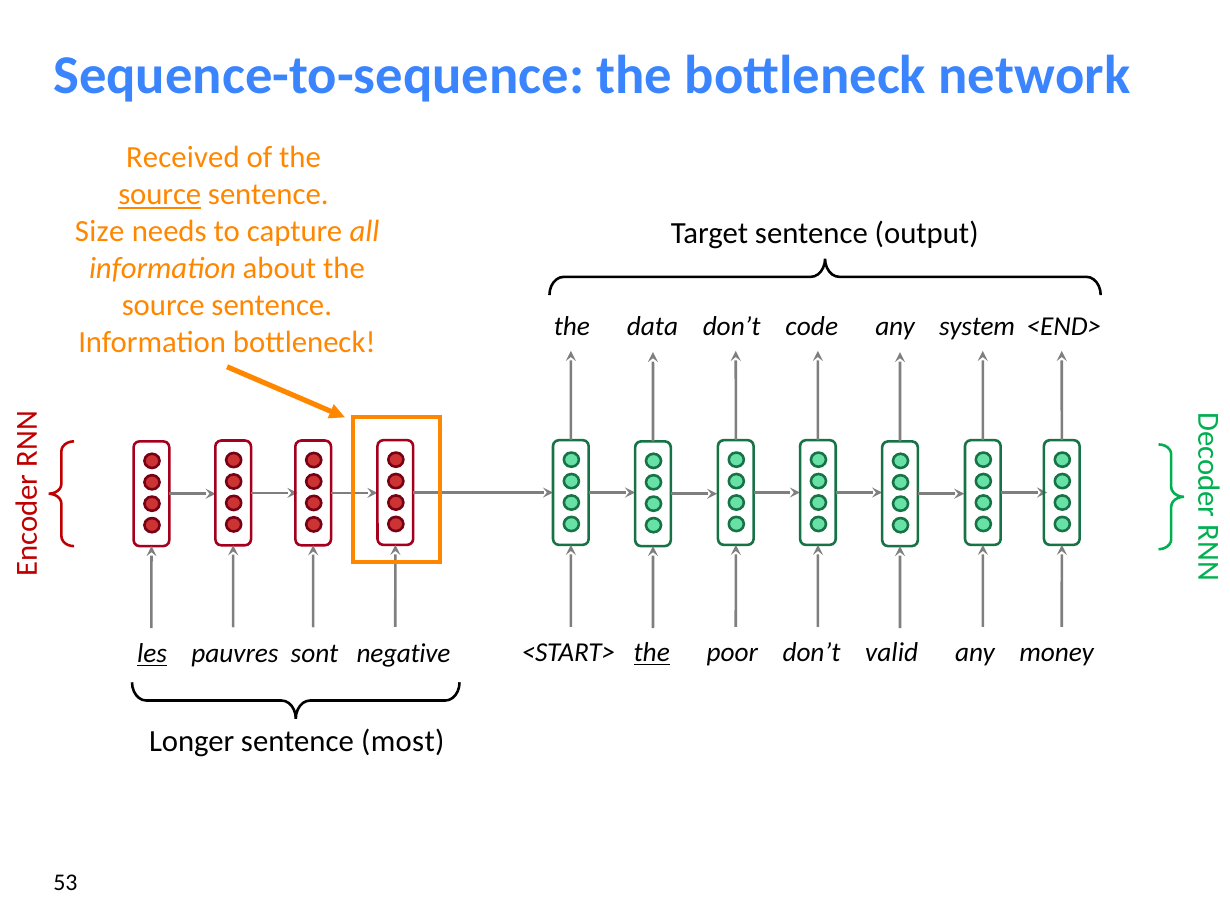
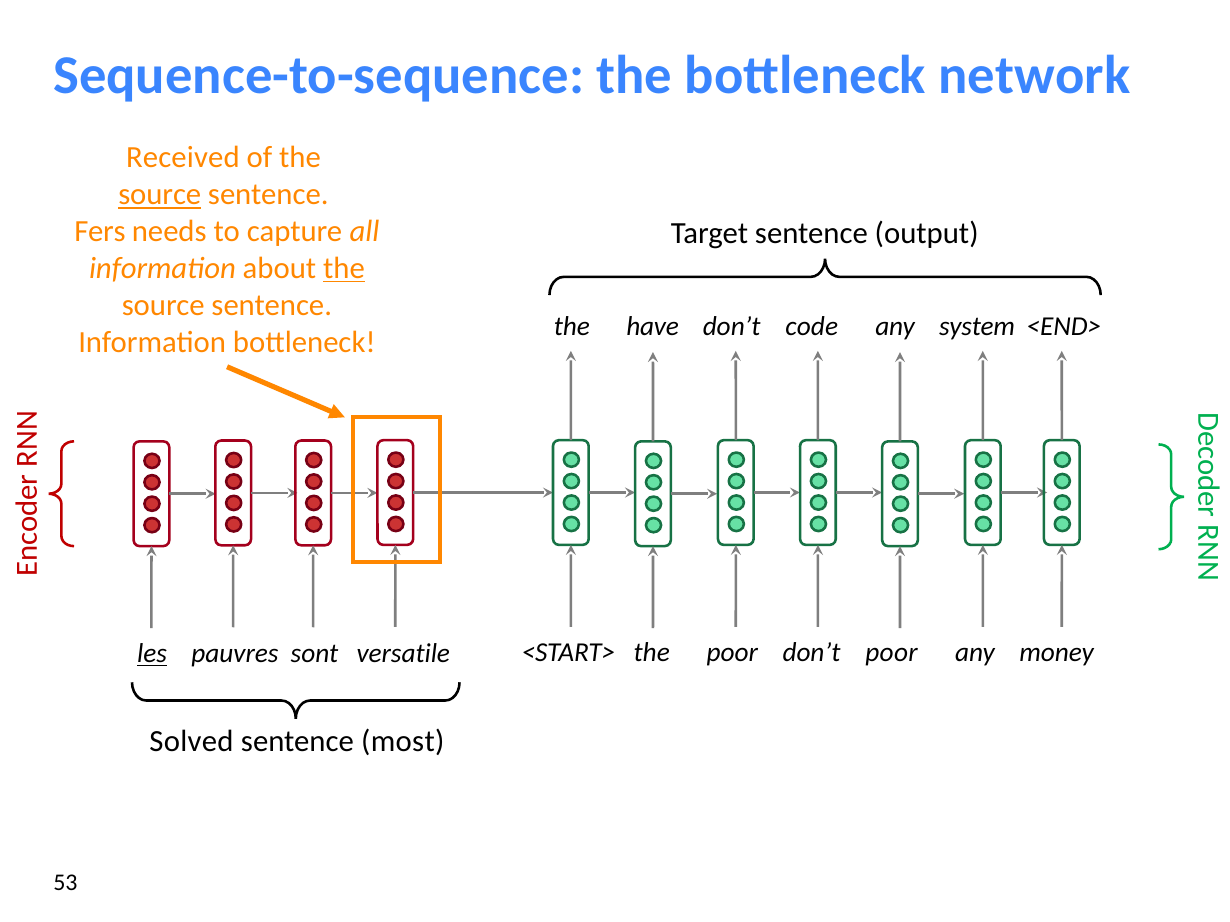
Size: Size -> Fers
the at (344, 268) underline: none -> present
data: data -> have
the at (652, 653) underline: present -> none
don’t valid: valid -> poor
negative: negative -> versatile
Longer: Longer -> Solved
